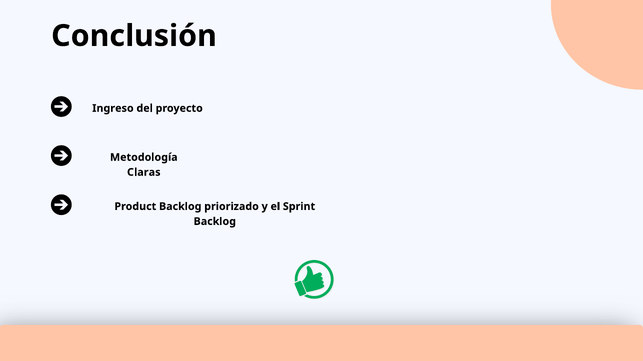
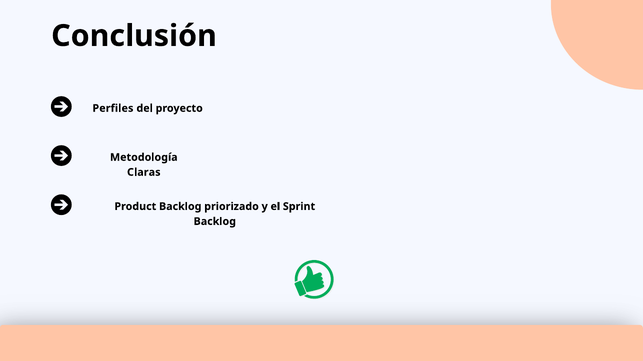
Ingreso: Ingreso -> Perfiles
